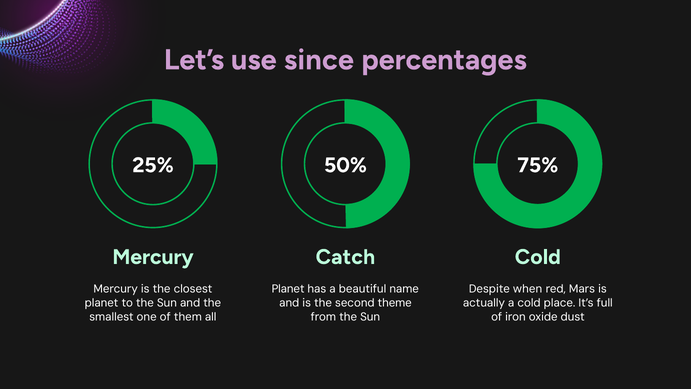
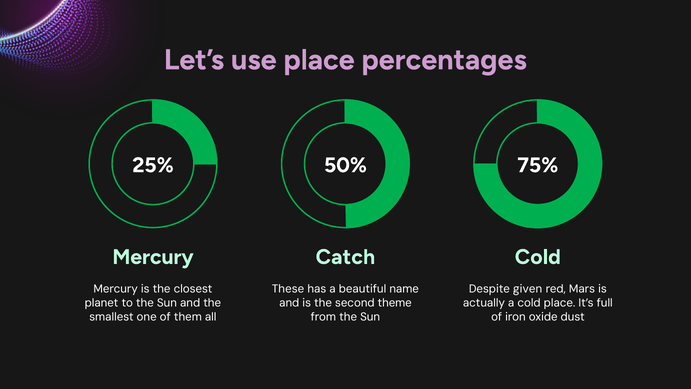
use since: since -> place
Planet at (288, 289): Planet -> These
when: when -> given
